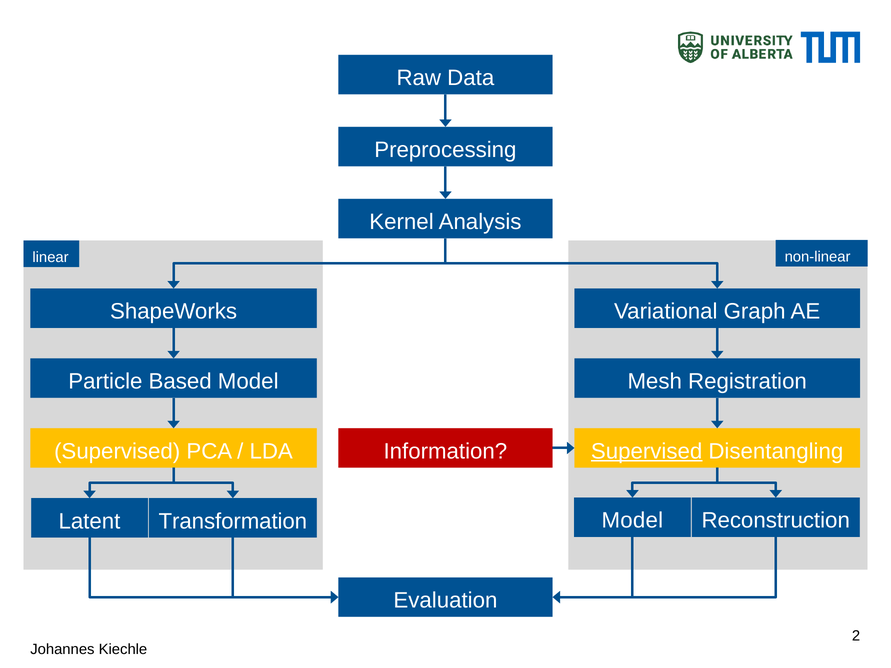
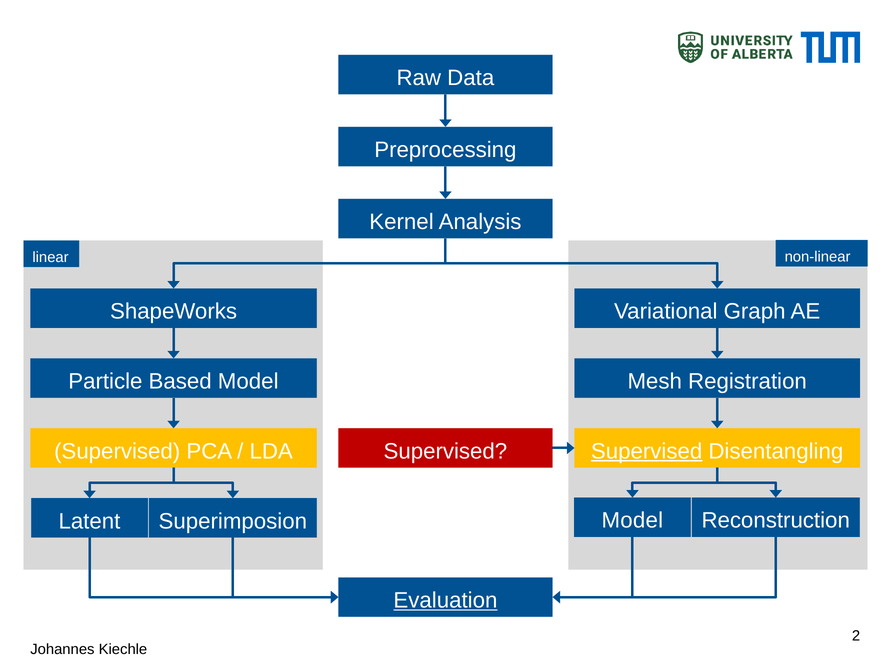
Information at (445, 451): Information -> Supervised
Transformation: Transformation -> Superimposion
Evaluation underline: none -> present
